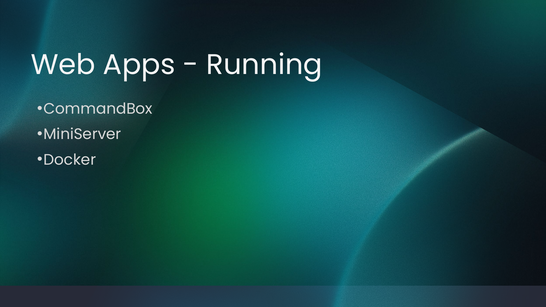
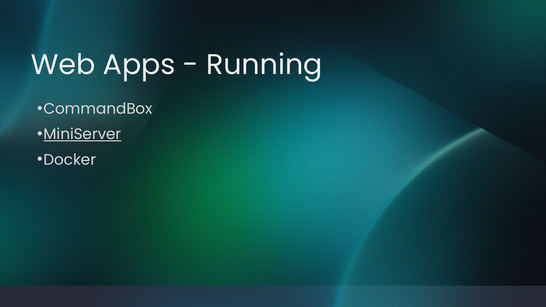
MiniServer underline: none -> present
